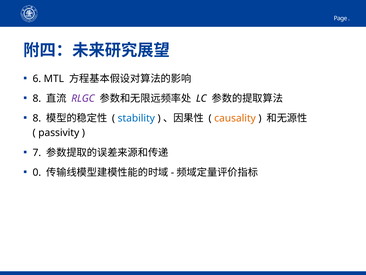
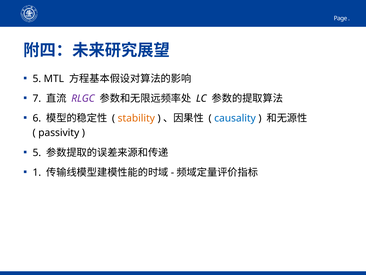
6 at (37, 79): 6 -> 5
8 at (37, 98): 8 -> 7
8 at (37, 118): 8 -> 6
stability colour: blue -> orange
causality colour: orange -> blue
7 at (37, 152): 7 -> 5
0: 0 -> 1
